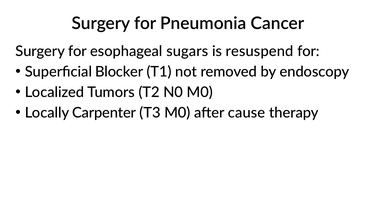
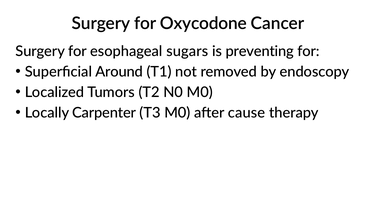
Pneumonia: Pneumonia -> Oxycodone
resuspend: resuspend -> preventing
Blocker: Blocker -> Around
